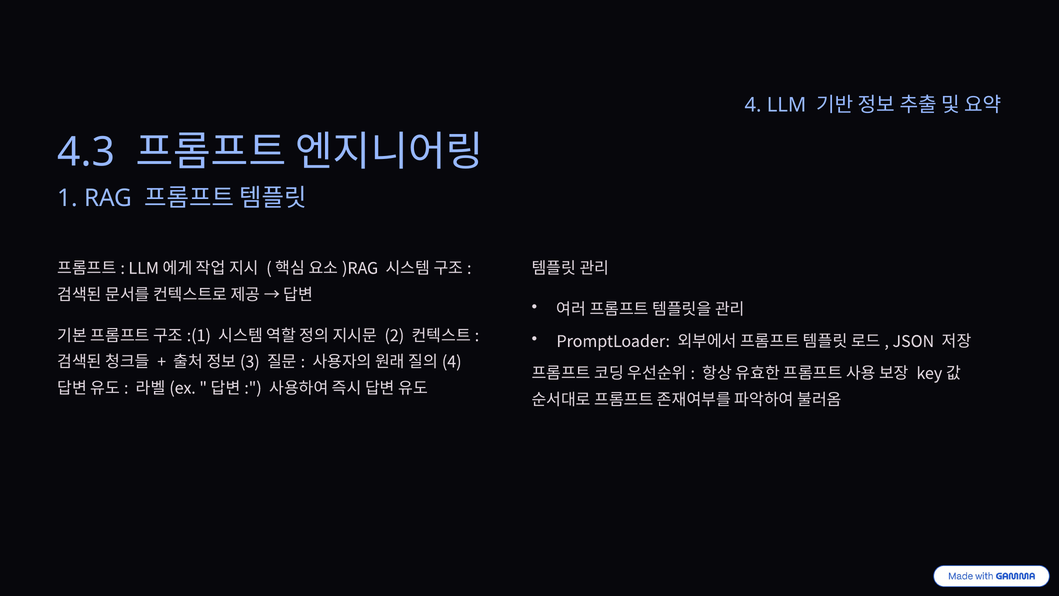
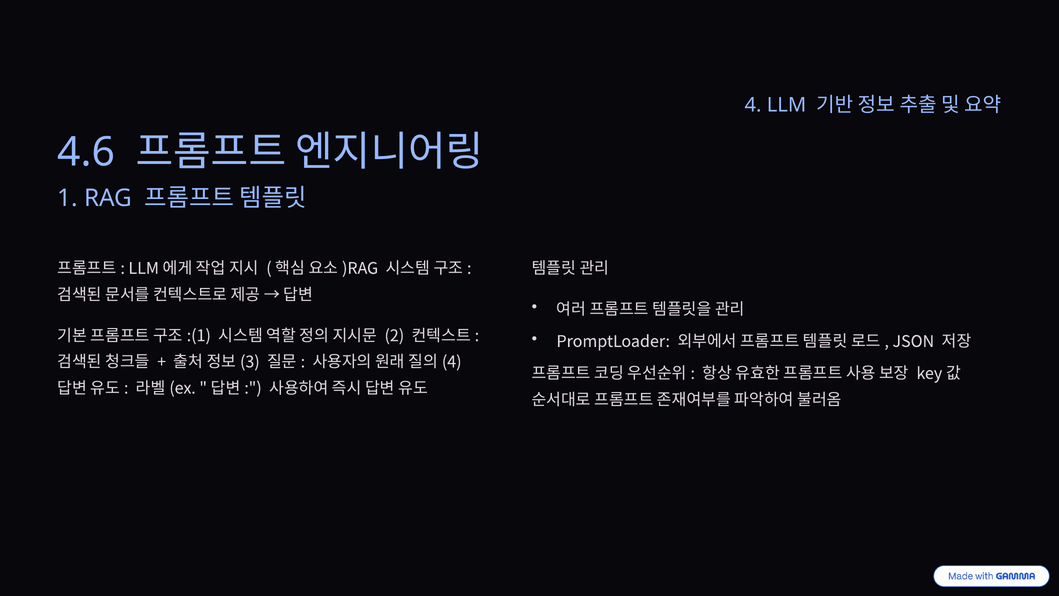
4.3: 4.3 -> 4.6
